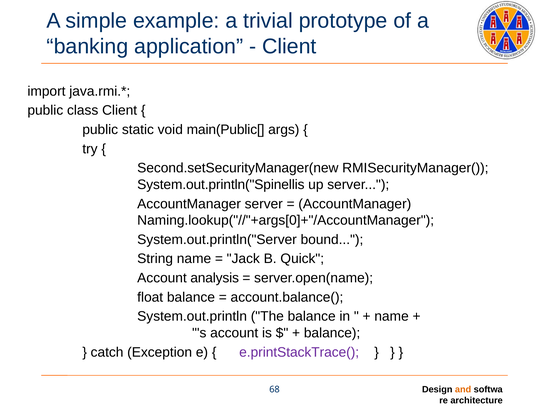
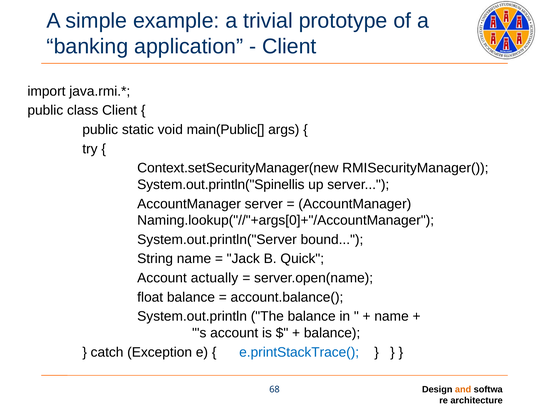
Second.setSecurityManager(new: Second.setSecurityManager(new -> Context.setSecurityManager(new
analysis: analysis -> actually
e.printStackTrace( colour: purple -> blue
